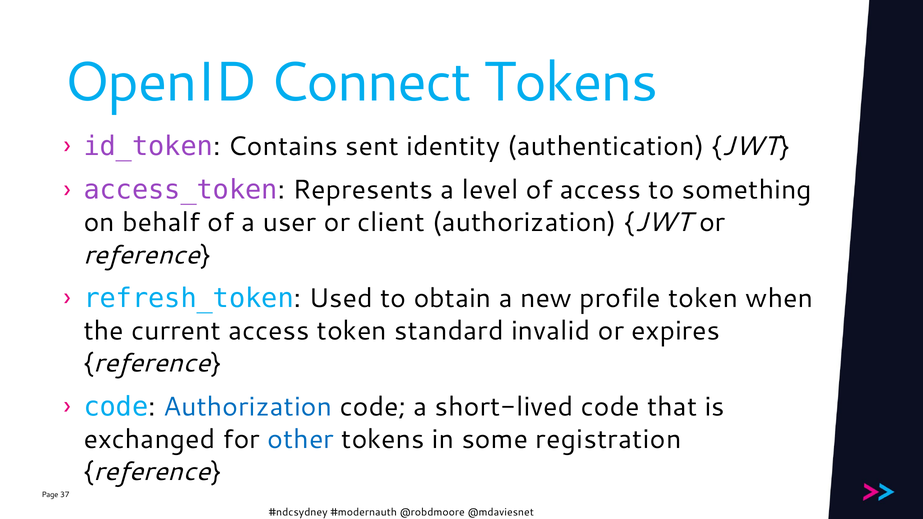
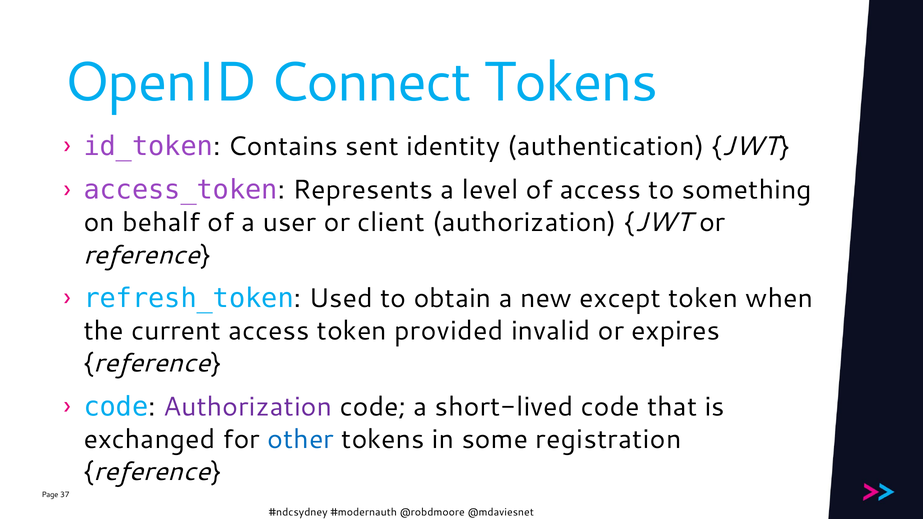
profile: profile -> except
standard: standard -> provided
Authorization at (248, 407) colour: blue -> purple
